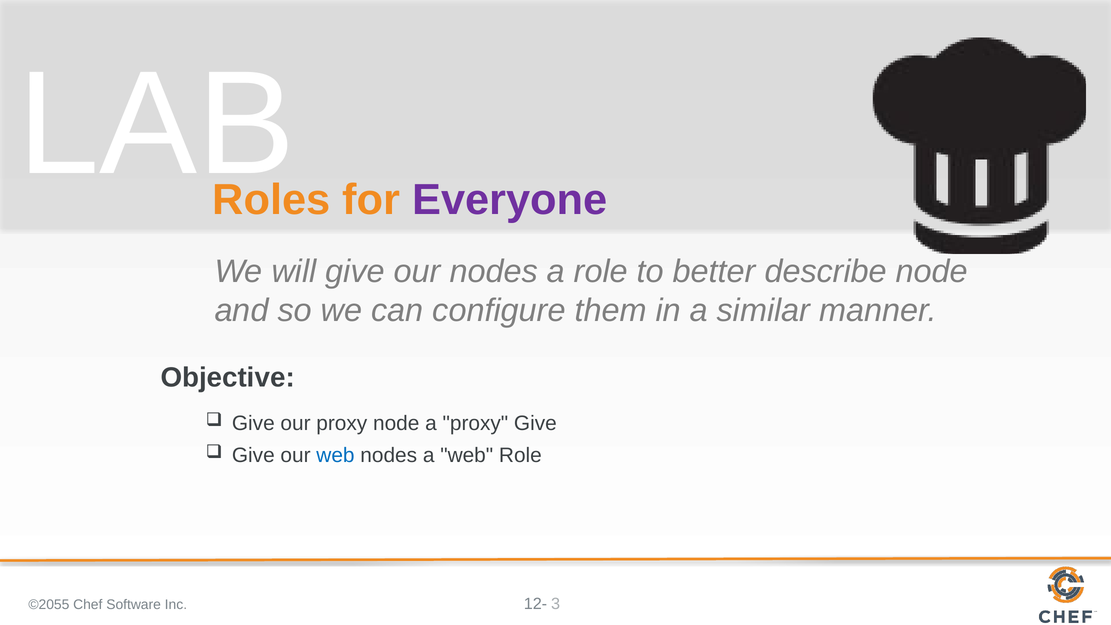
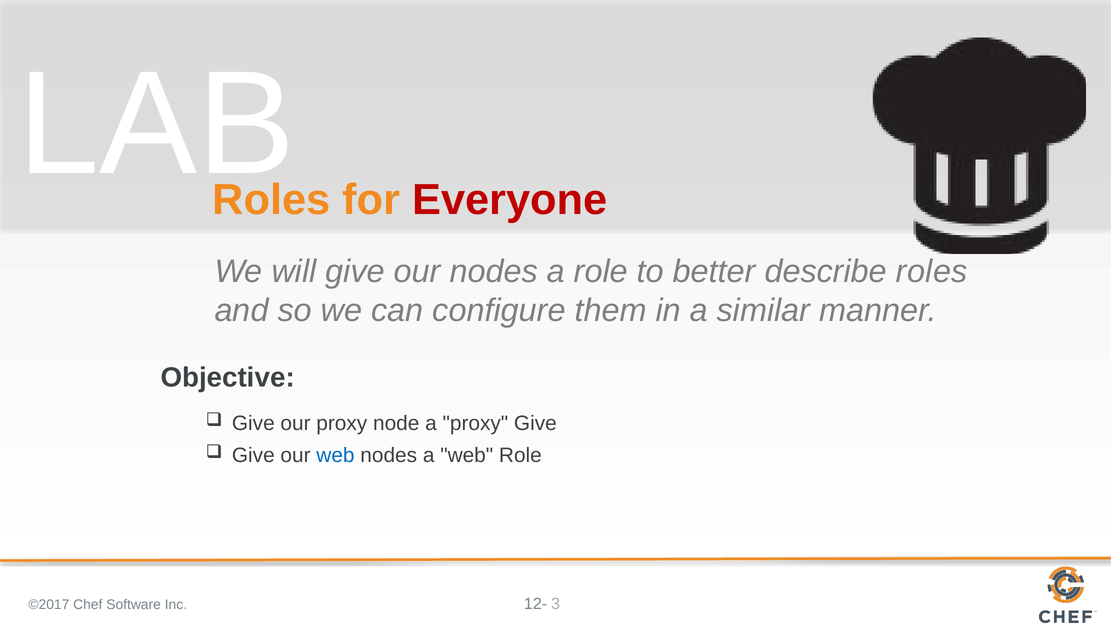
Everyone colour: purple -> red
describe node: node -> roles
©2055: ©2055 -> ©2017
